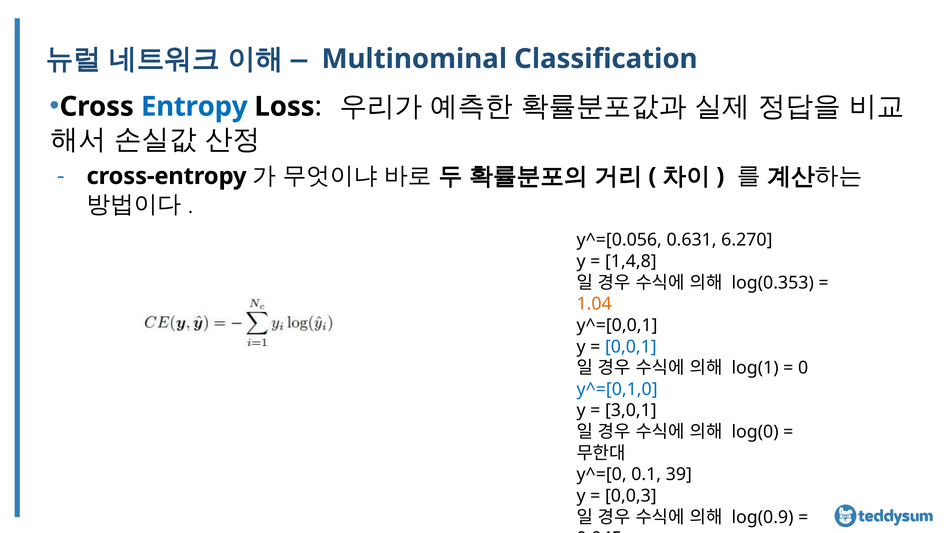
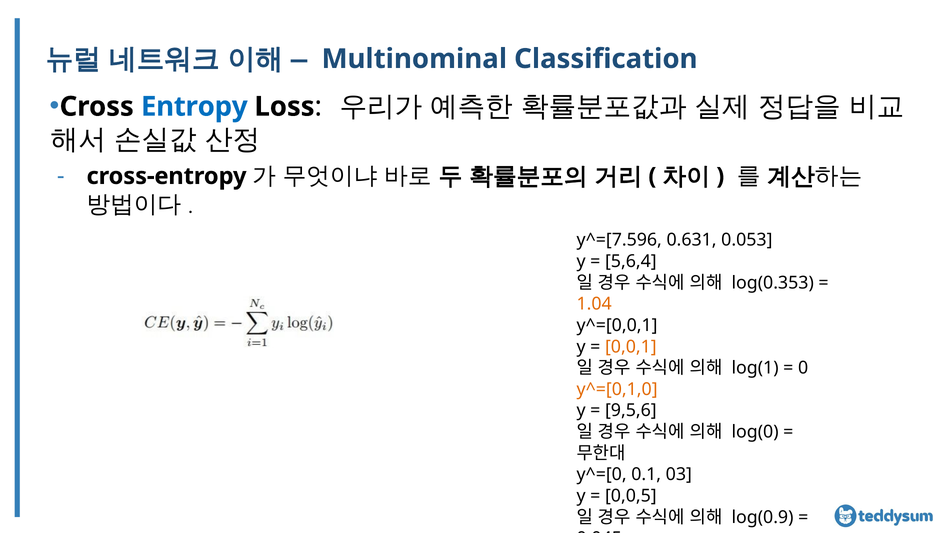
y^=[0.056: y^=[0.056 -> y^=[7.596
6.270: 6.270 -> 0.053
1,4,8: 1,4,8 -> 5,6,4
0,0,1 colour: blue -> orange
y^=[0,1,0 colour: blue -> orange
3,0,1: 3,0,1 -> 9,5,6
39: 39 -> 03
0,0,3: 0,0,3 -> 0,0,5
